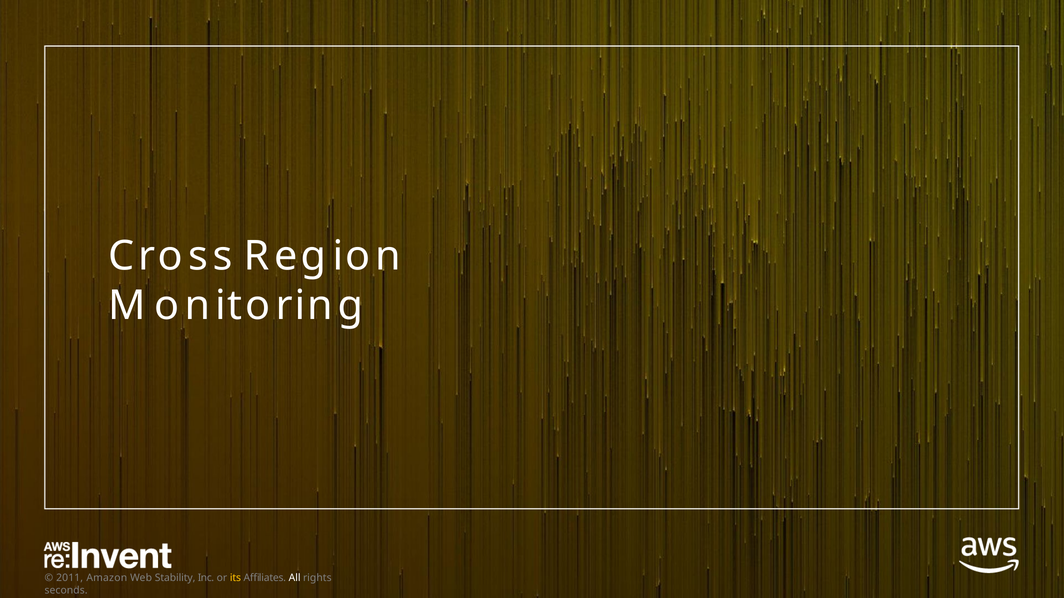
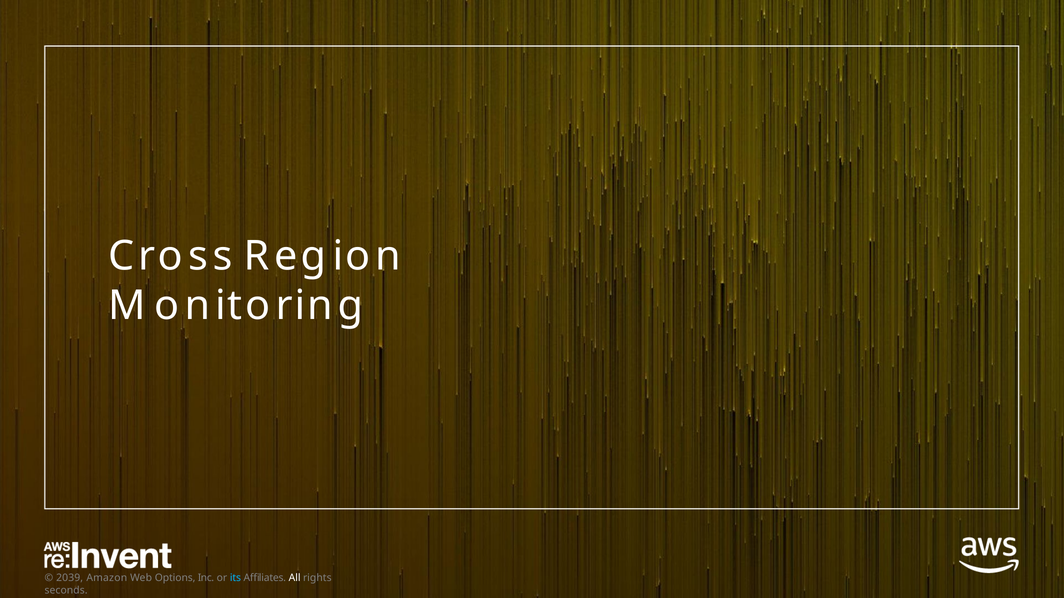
2011: 2011 -> 2039
Stability: Stability -> Options
its colour: yellow -> light blue
